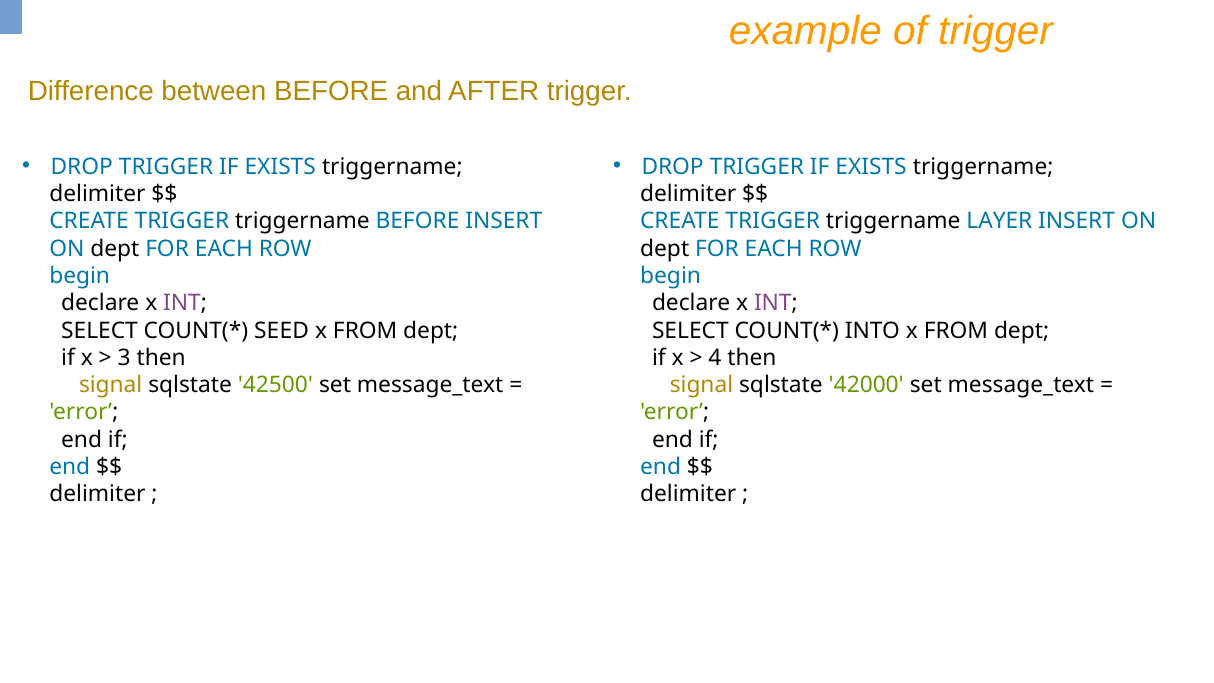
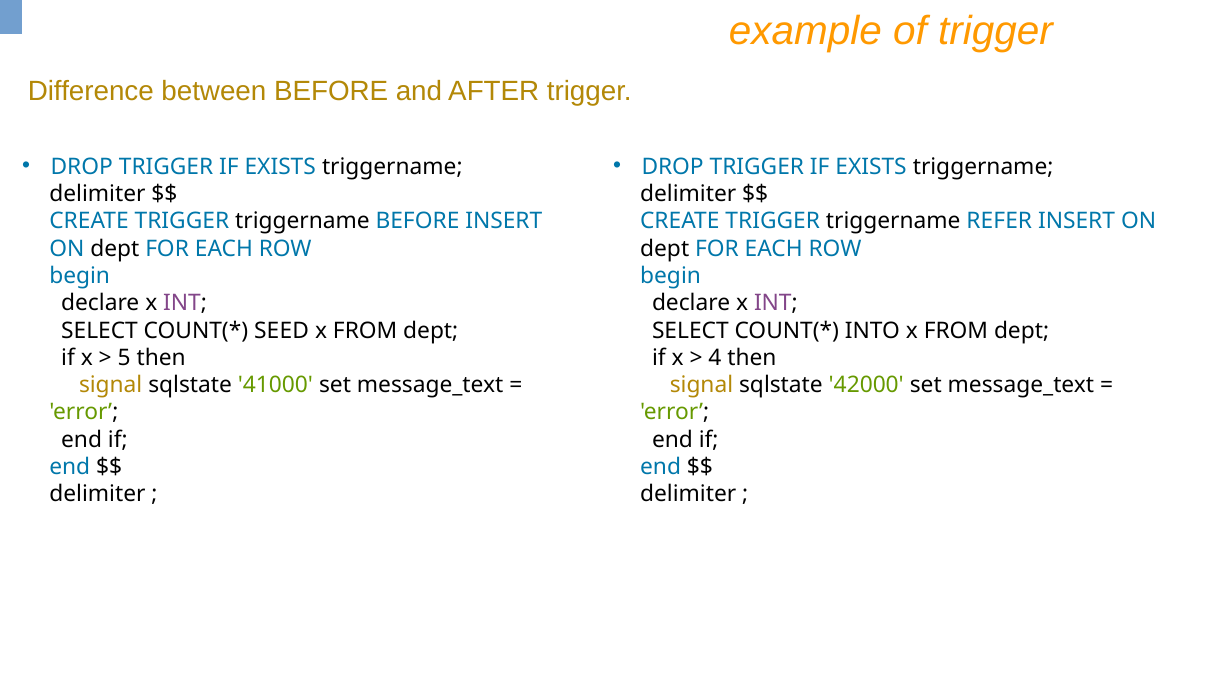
LAYER: LAYER -> REFER
3: 3 -> 5
42500: 42500 -> 41000
